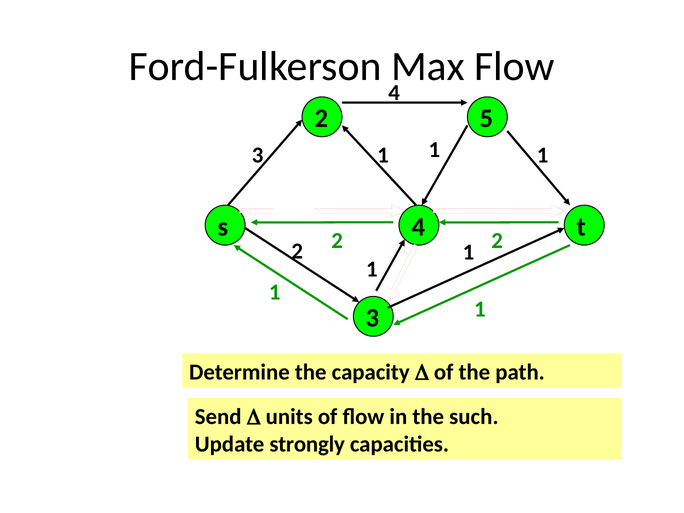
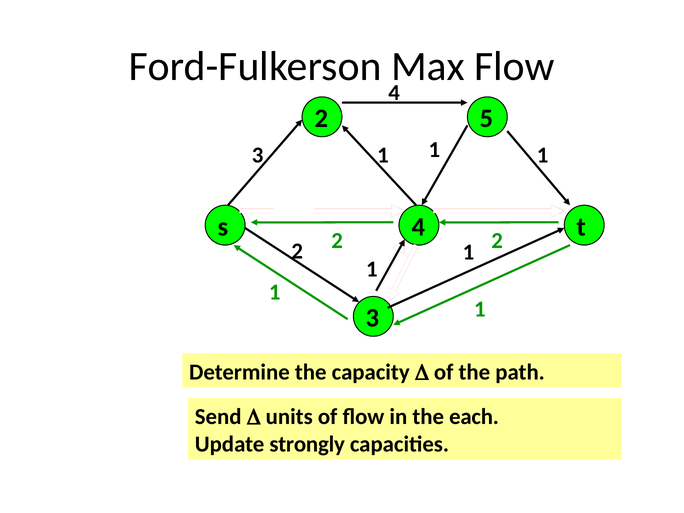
such: such -> each
